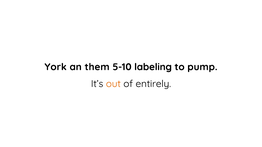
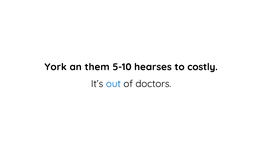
labeling: labeling -> hearses
pump: pump -> costly
out colour: orange -> blue
entirely: entirely -> doctors
